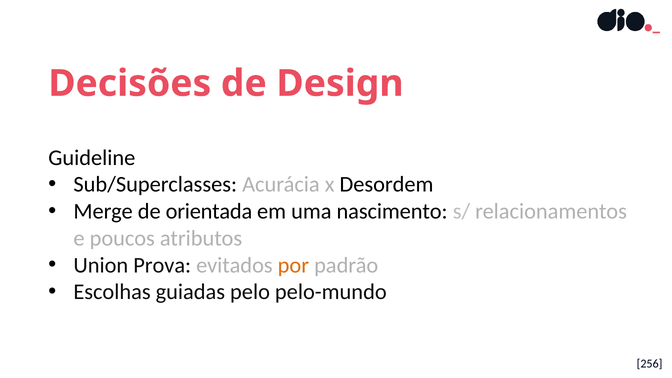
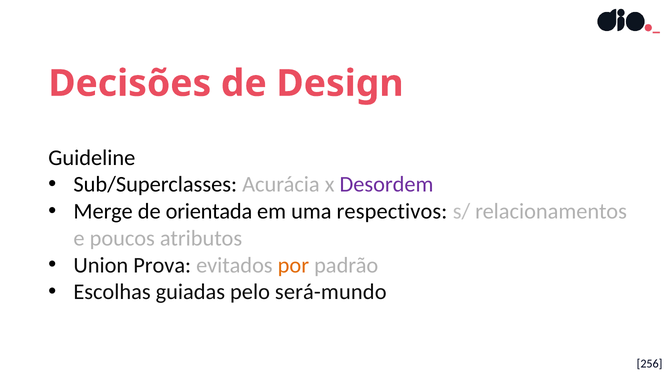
Desordem colour: black -> purple
nascimento: nascimento -> respectivos
pelo-mundo: pelo-mundo -> será-mundo
